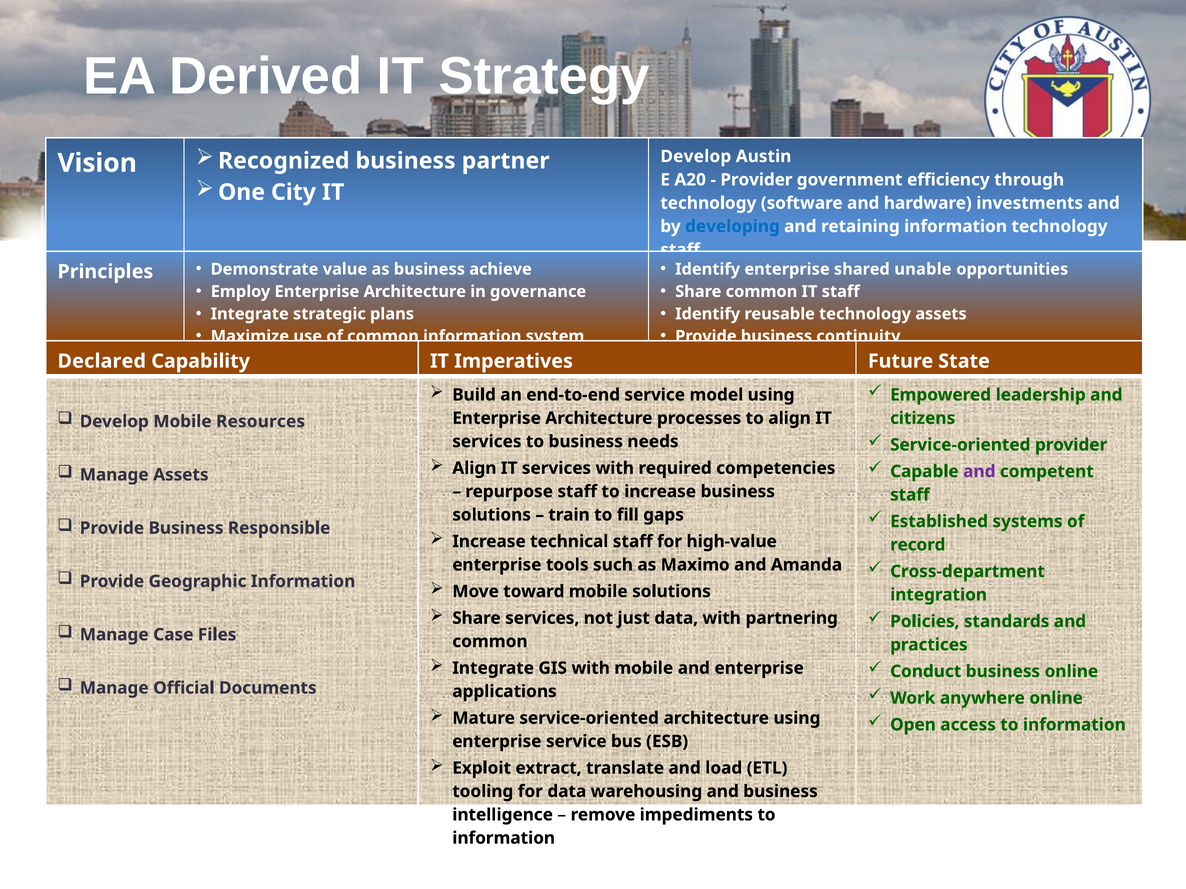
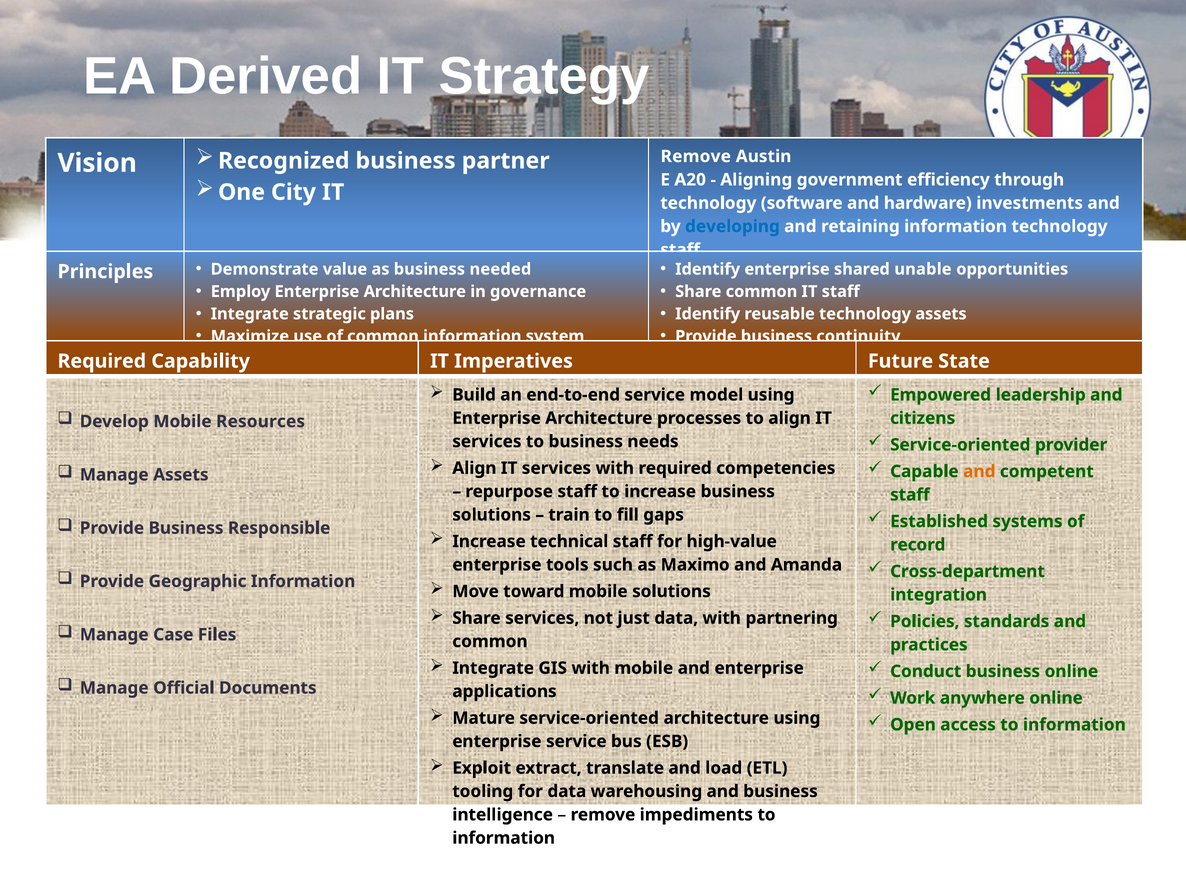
Develop at (696, 157): Develop -> Remove
Provider at (756, 180): Provider -> Aligning
achieve: achieve -> needed
Declared at (102, 361): Declared -> Required
and at (979, 472) colour: purple -> orange
